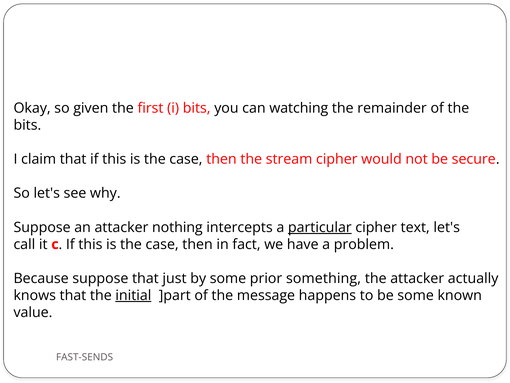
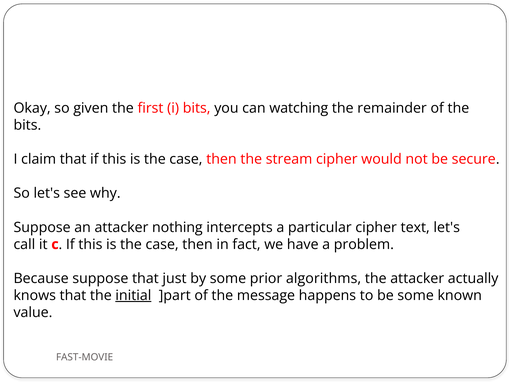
particular underline: present -> none
something: something -> algorithms
FAST-SENDS: FAST-SENDS -> FAST-MOVIE
